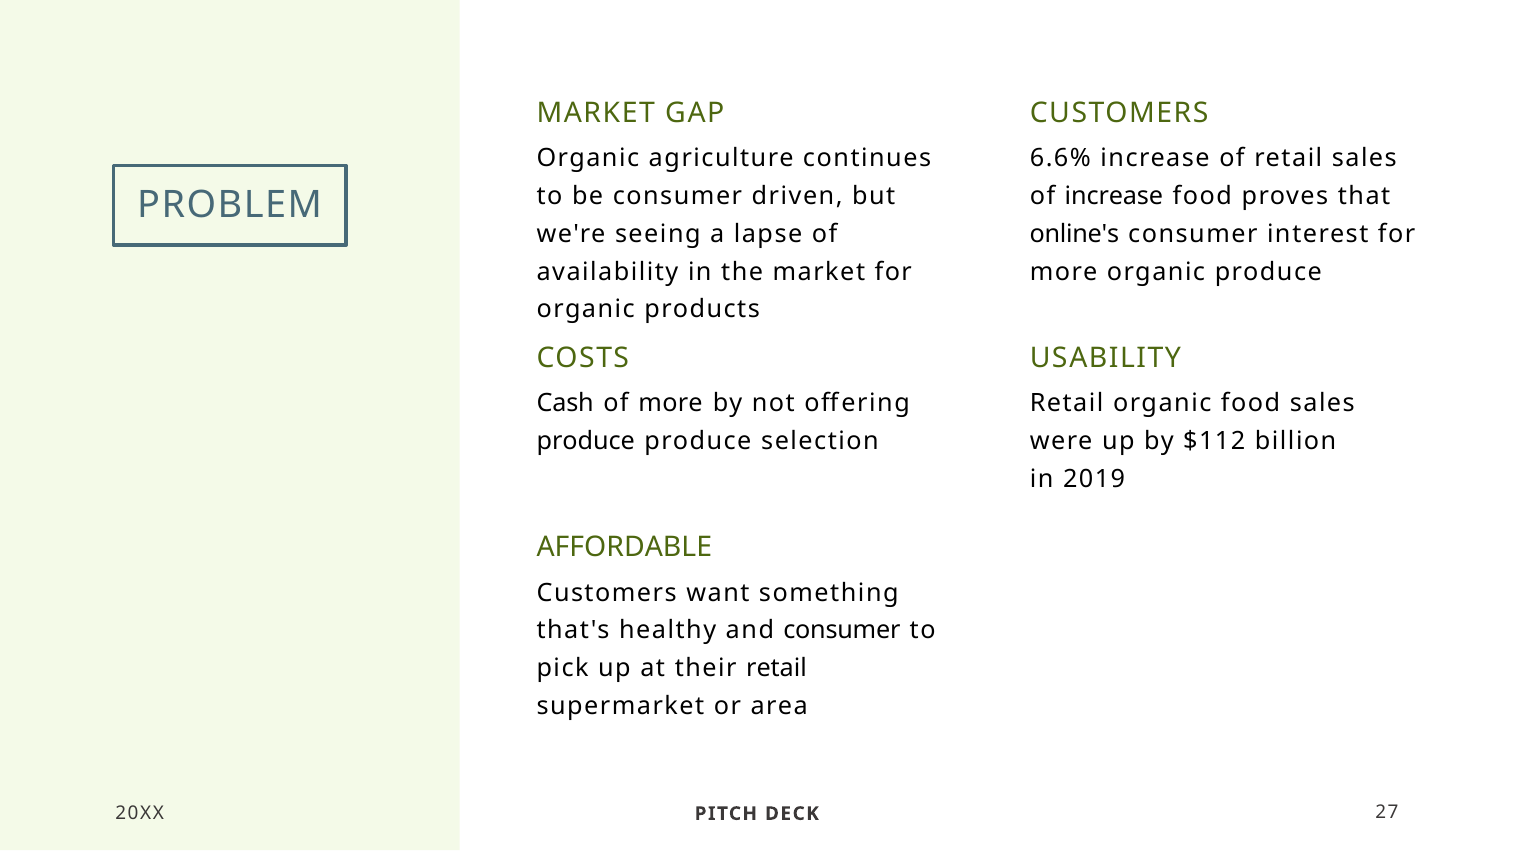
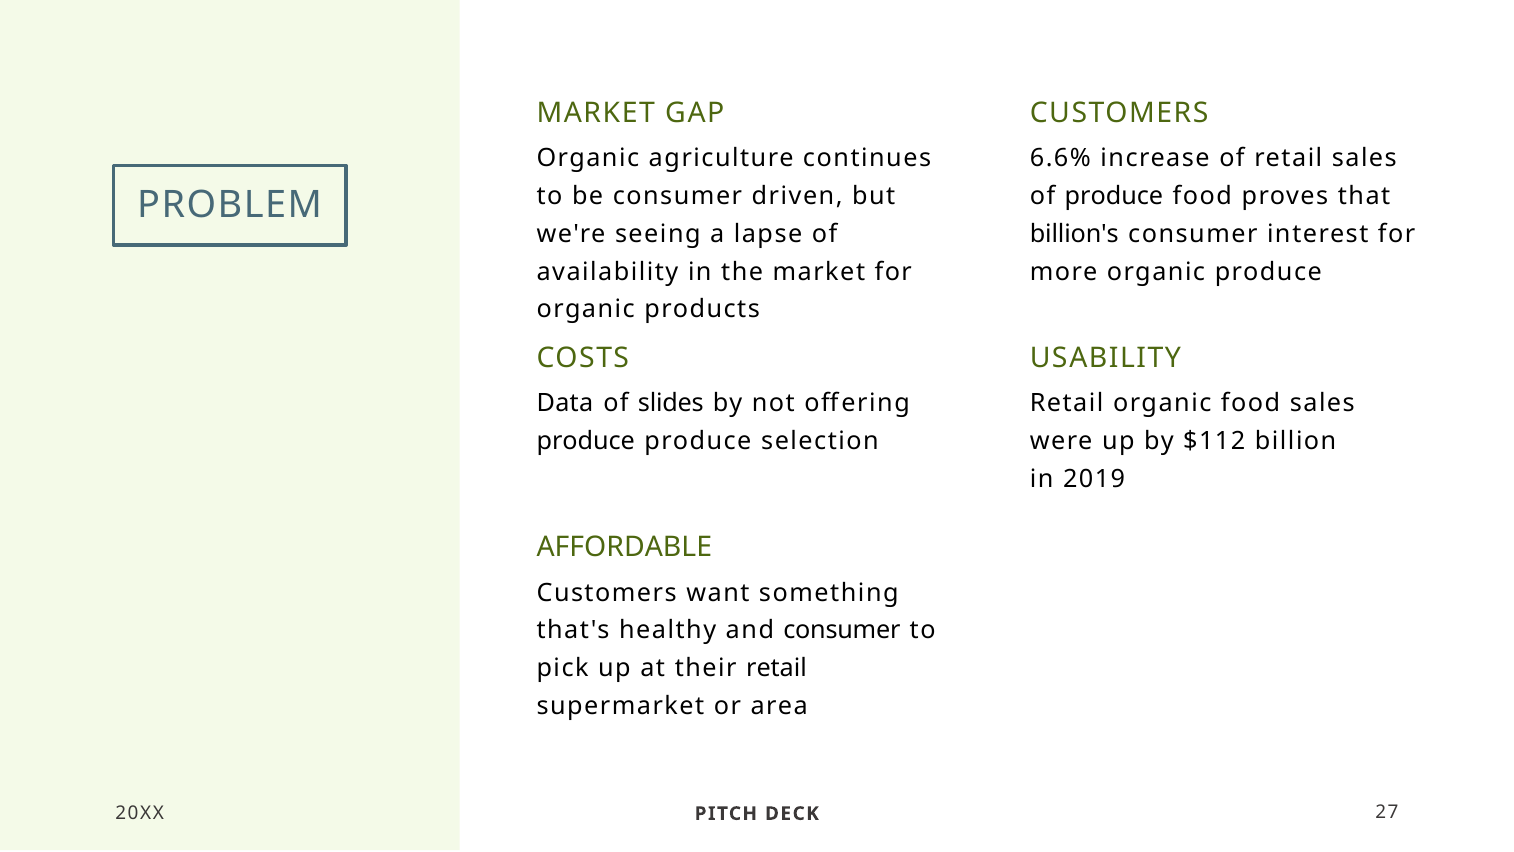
of increase: increase -> produce
online's: online's -> billion's
Cash: Cash -> Data
of more: more -> slides
